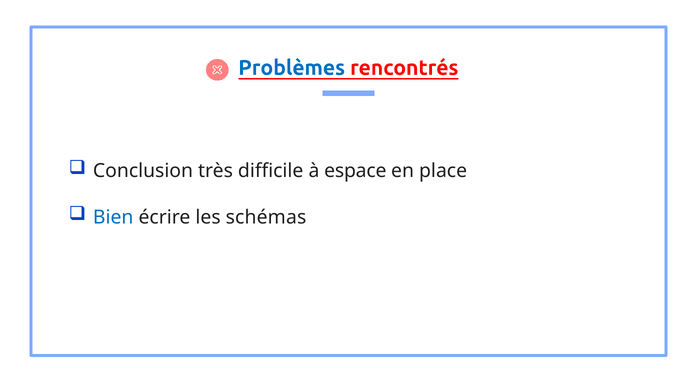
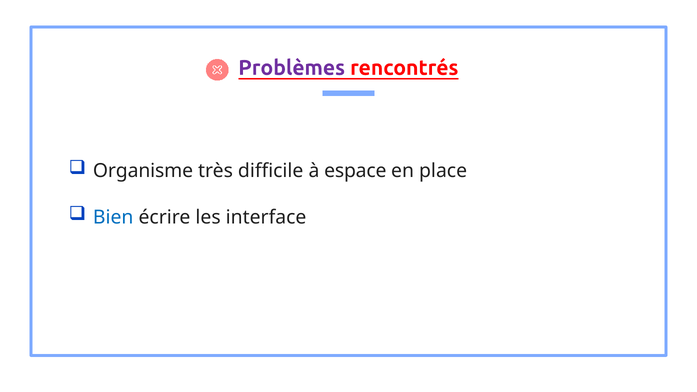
Problèmes colour: blue -> purple
Conclusion: Conclusion -> Organisme
schémas: schémas -> interface
